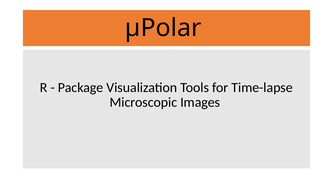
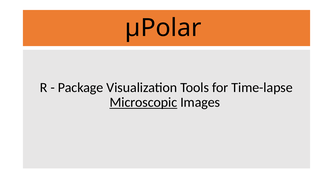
Microscopic underline: none -> present
